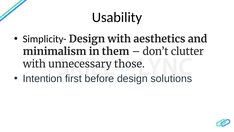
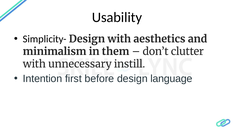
those: those -> instill
solutions: solutions -> language
